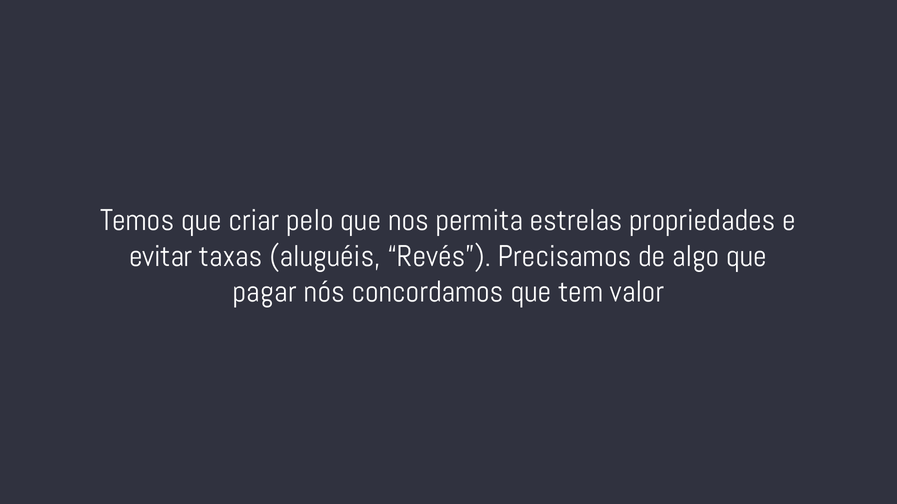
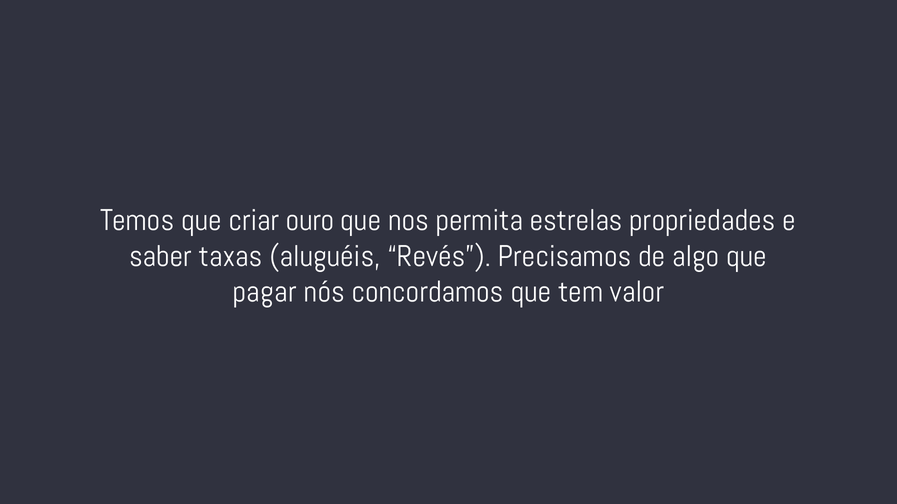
pelo: pelo -> ouro
evitar: evitar -> saber
